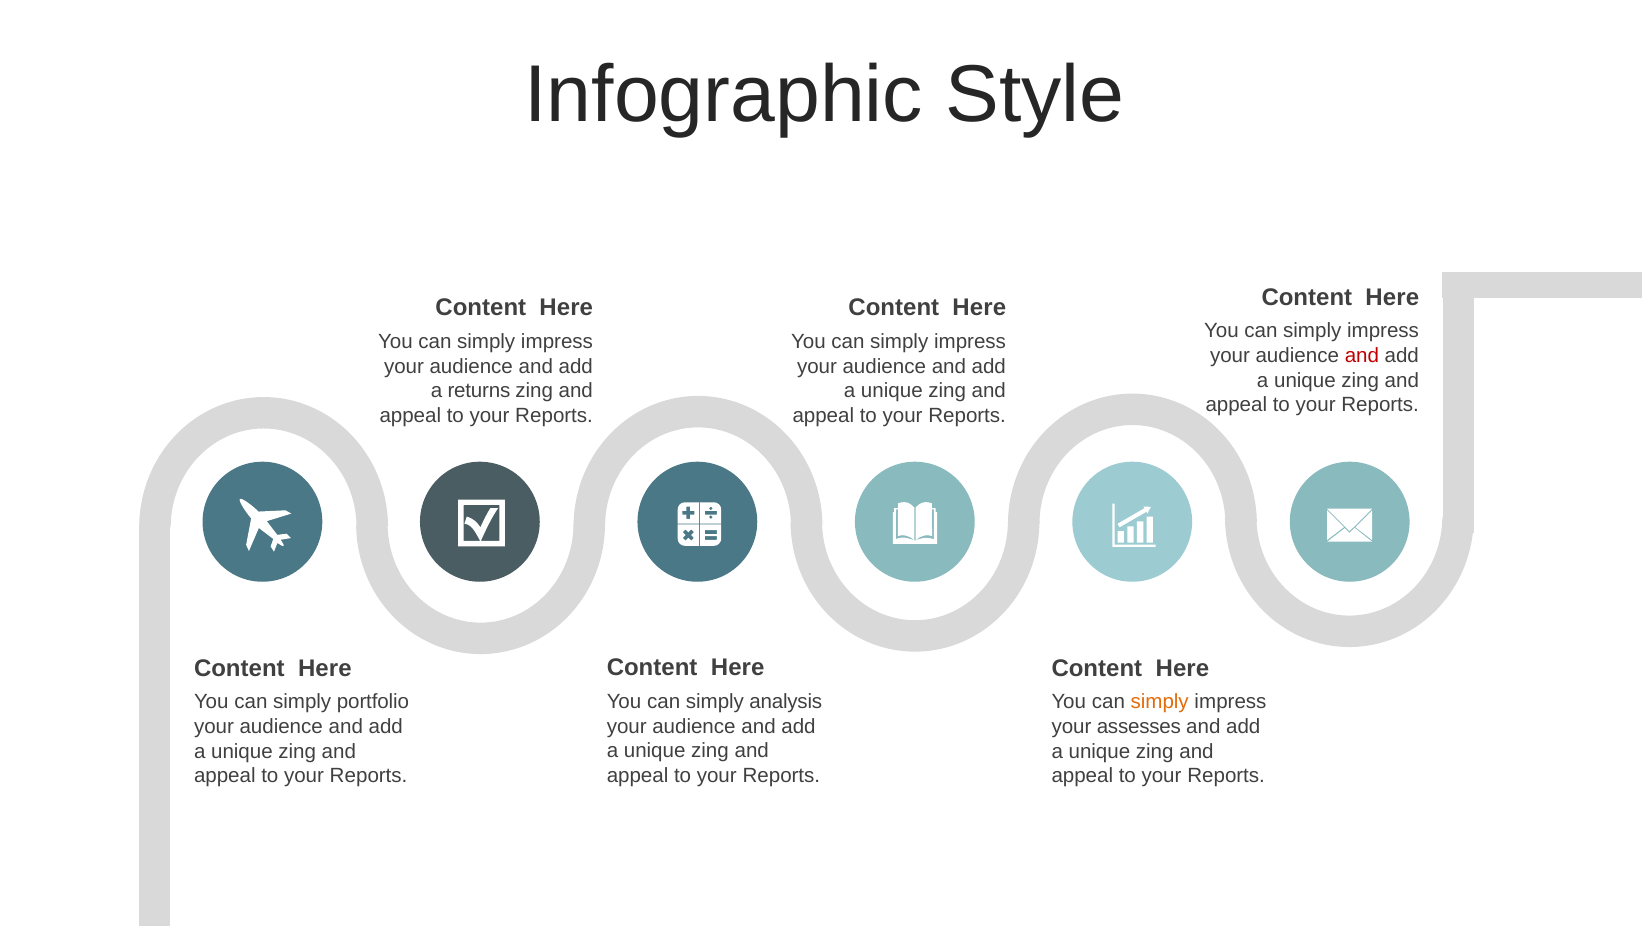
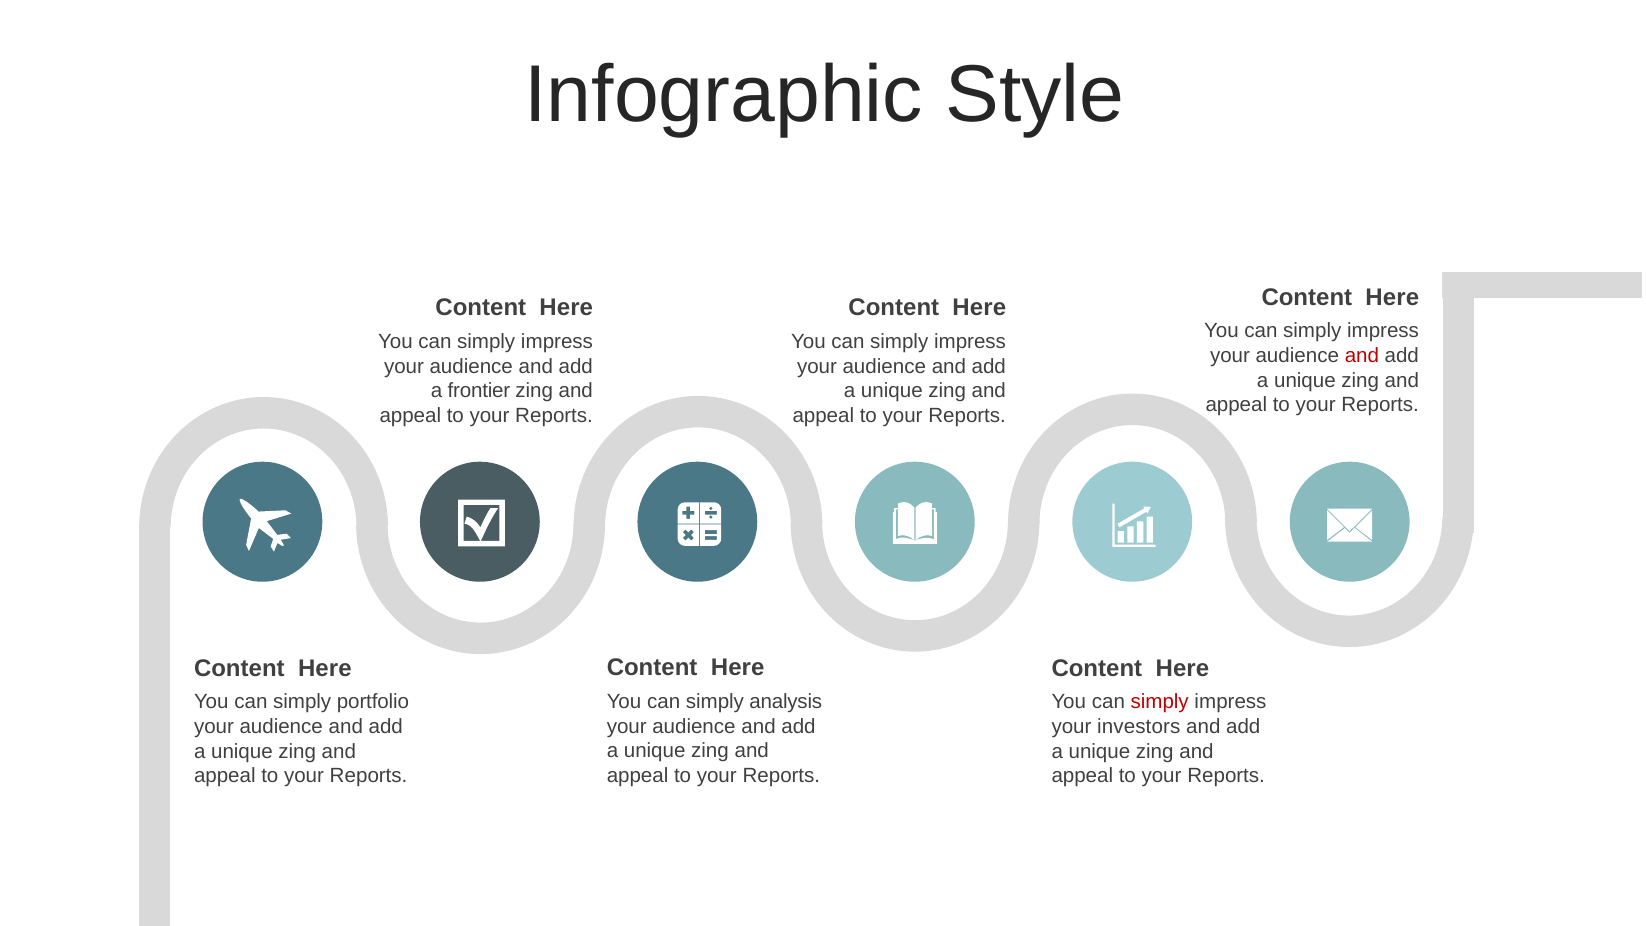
returns: returns -> frontier
simply at (1160, 702) colour: orange -> red
assesses: assesses -> investors
